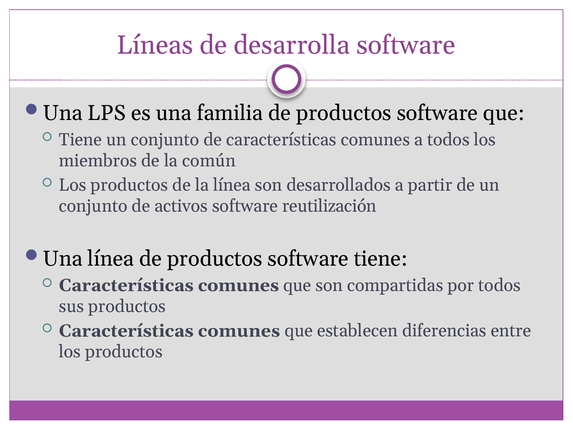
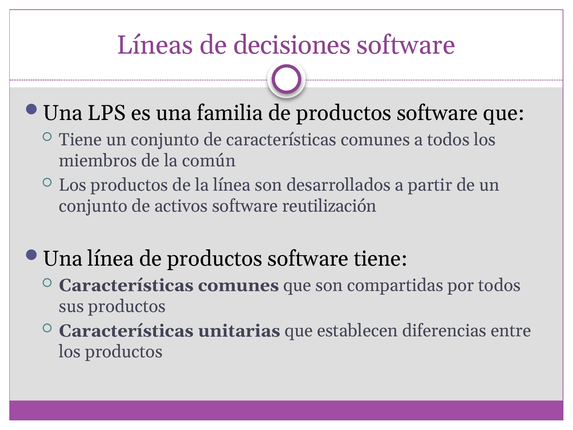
desarrolla: desarrolla -> decisiones
comunes at (239, 331): comunes -> unitarias
